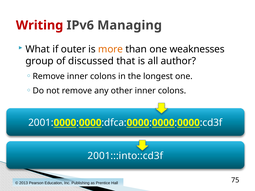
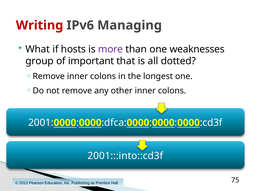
outer: outer -> hosts
more colour: orange -> purple
discussed: discussed -> important
author: author -> dotted
